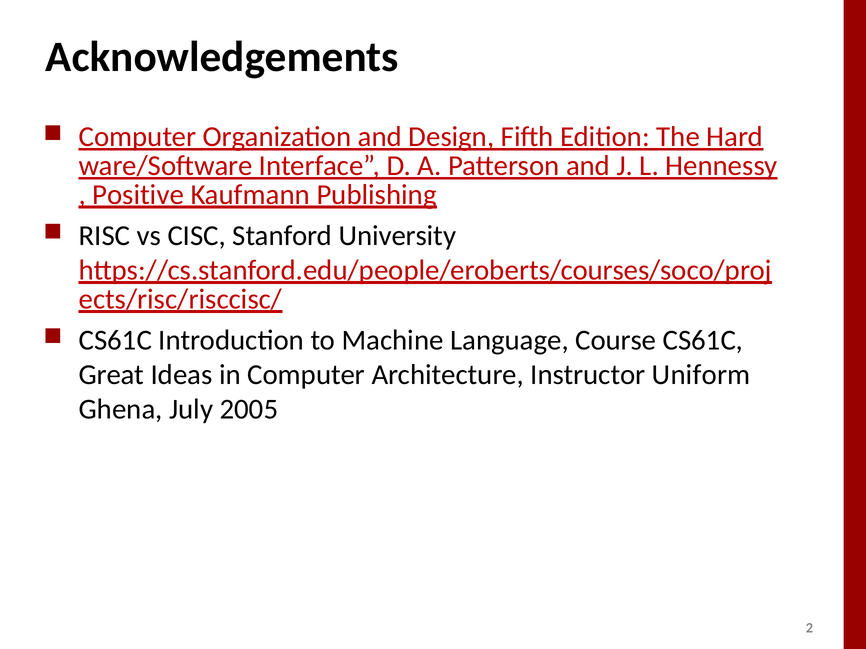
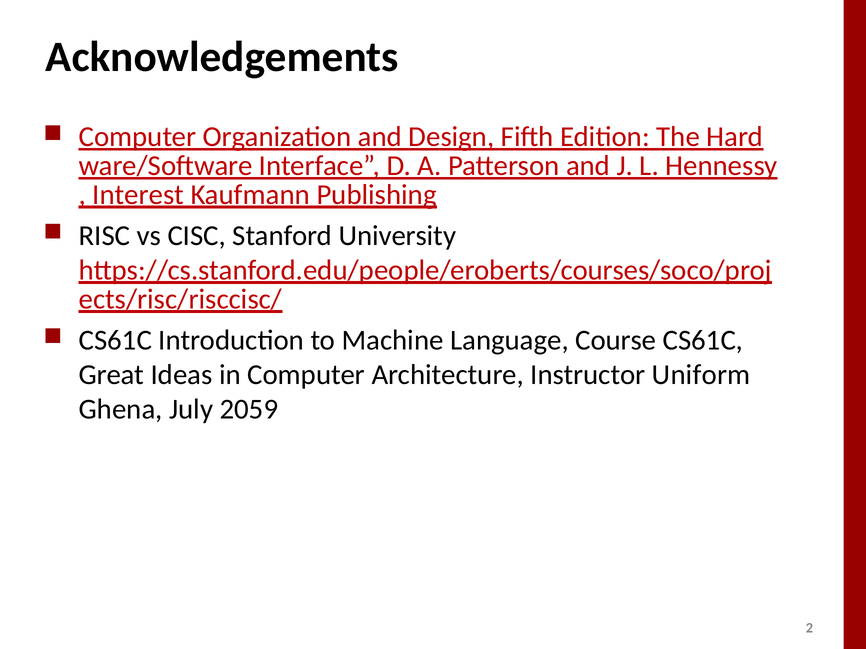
Positive: Positive -> Interest
2005: 2005 -> 2059
